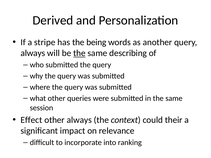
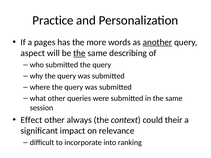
Derived: Derived -> Practice
stripe: stripe -> pages
being: being -> more
another underline: none -> present
always at (33, 53): always -> aspect
